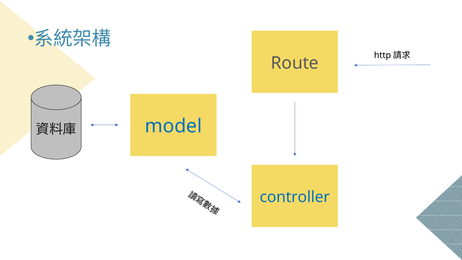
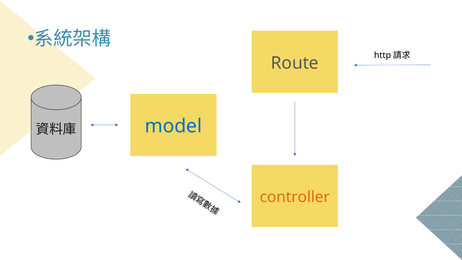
controller colour: blue -> orange
